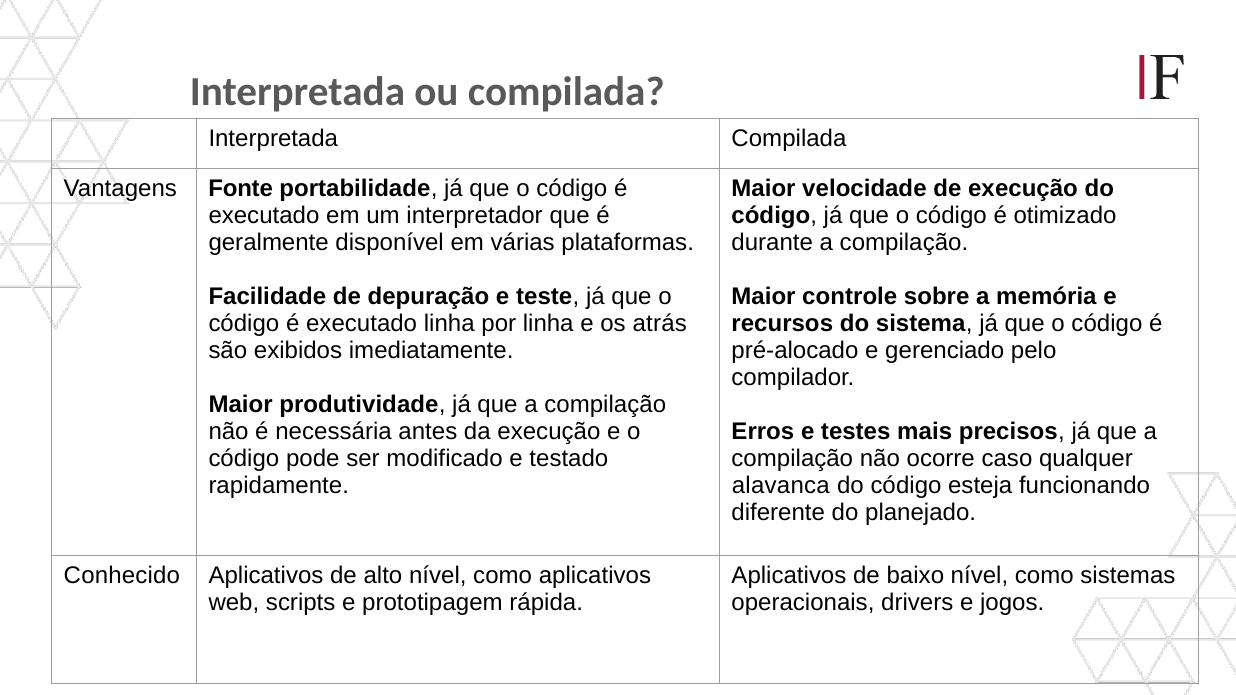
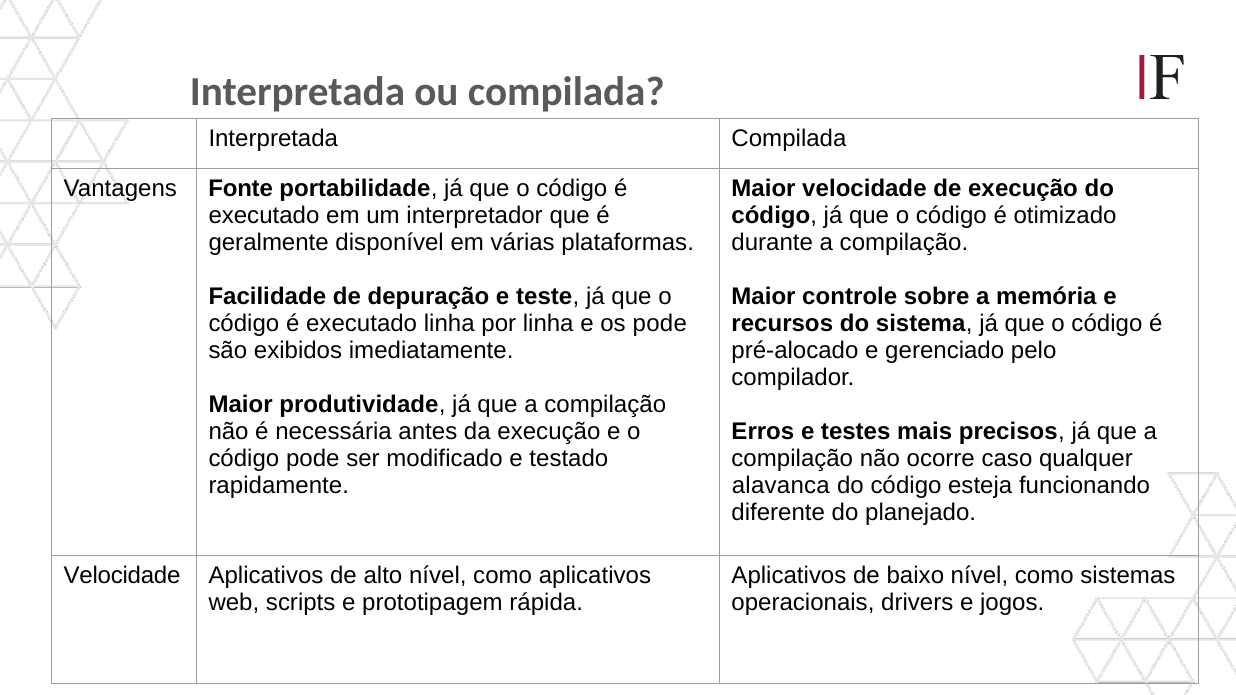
os atrás: atrás -> pode
Conhecido at (122, 576): Conhecido -> Velocidade
